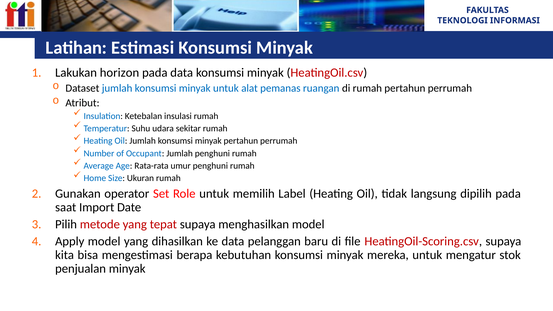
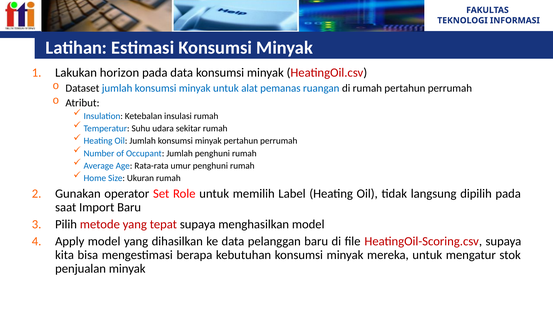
Import Date: Date -> Baru
